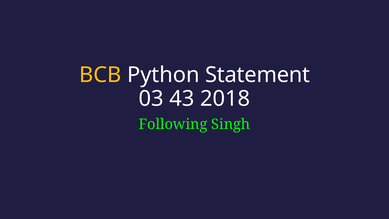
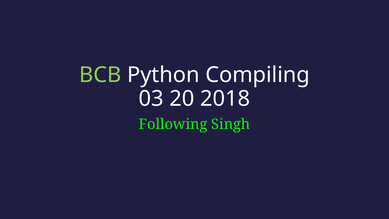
BCB colour: yellow -> light green
Statement: Statement -> Compiling
43: 43 -> 20
